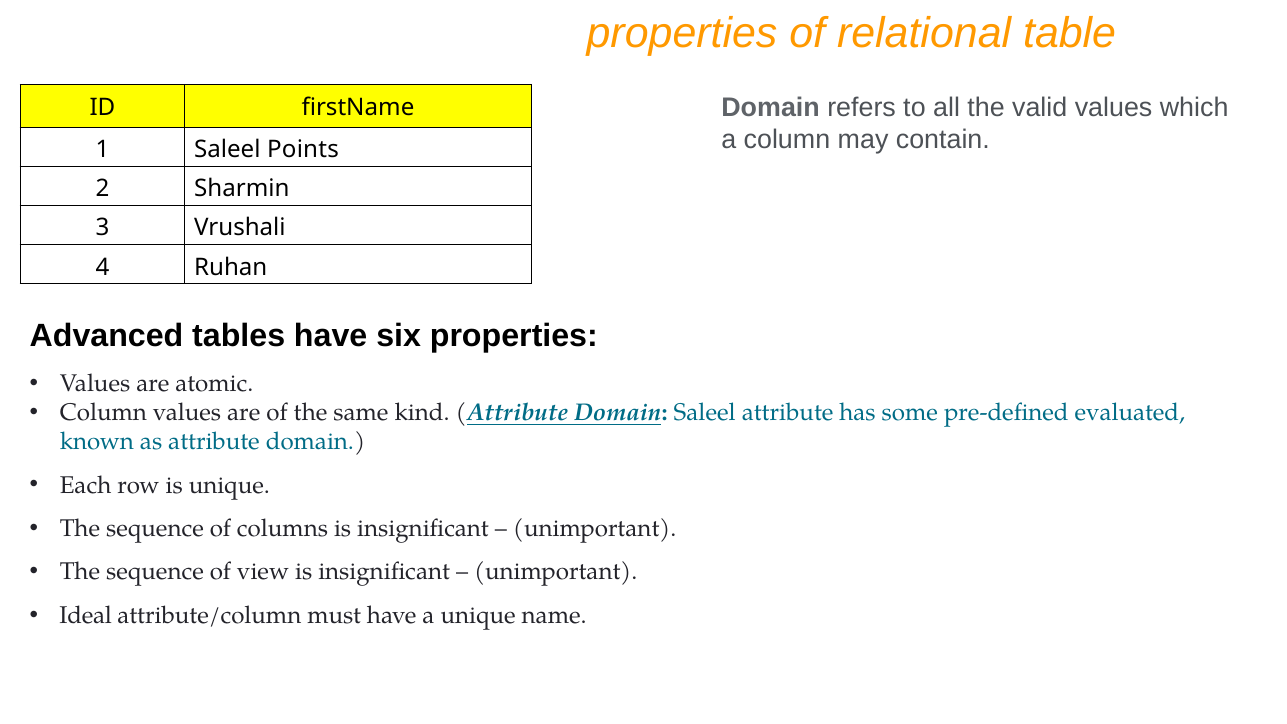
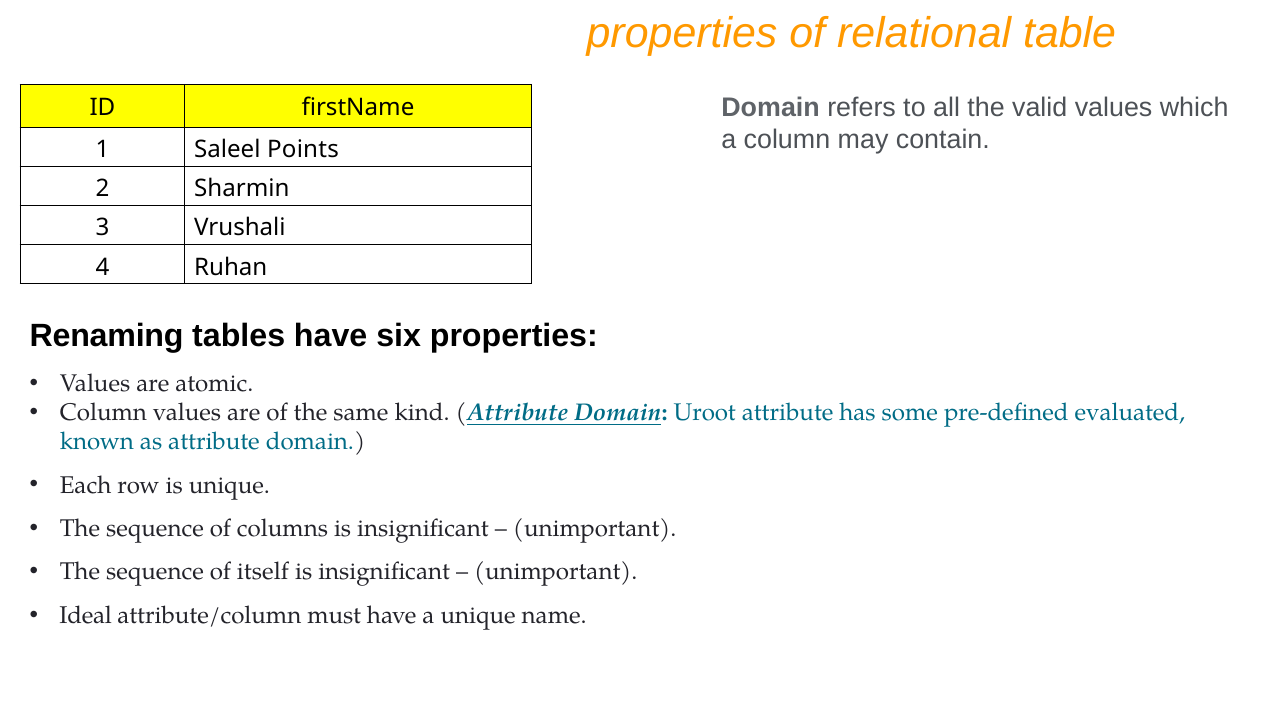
Advanced: Advanced -> Renaming
Domain Saleel: Saleel -> Uroot
view: view -> itself
